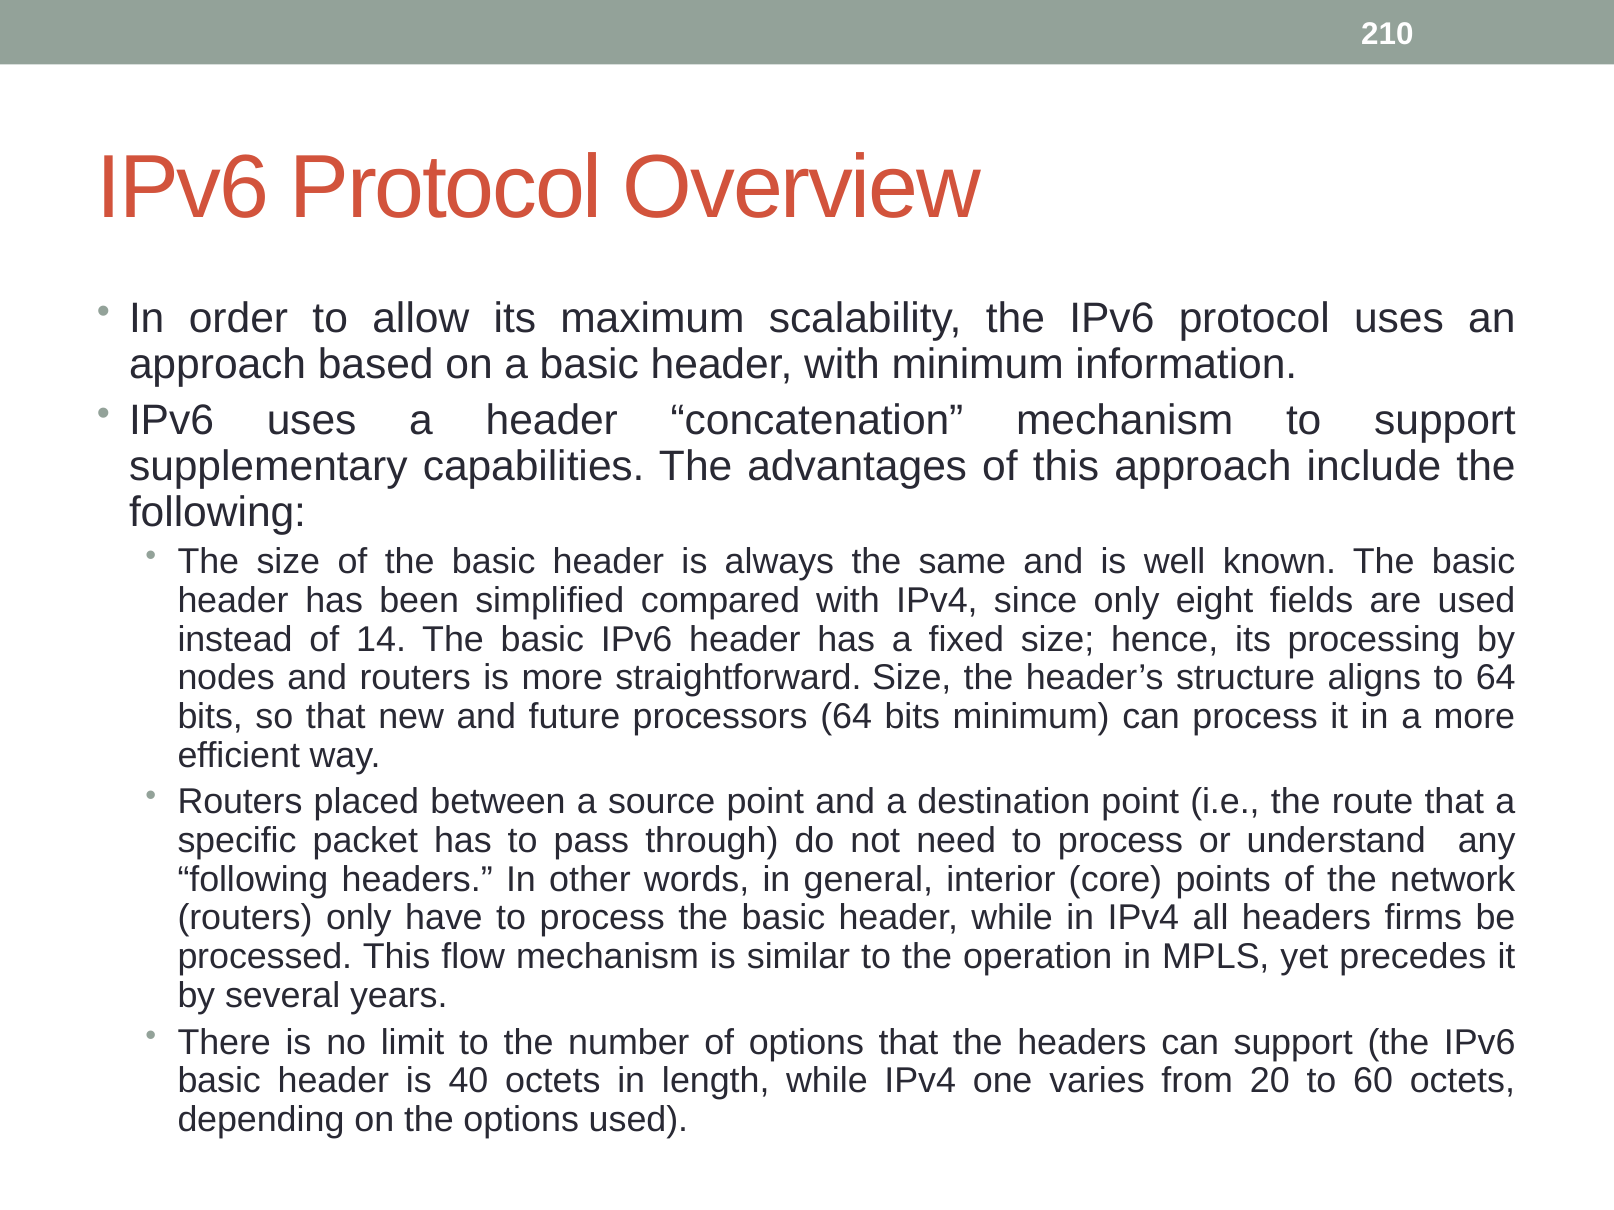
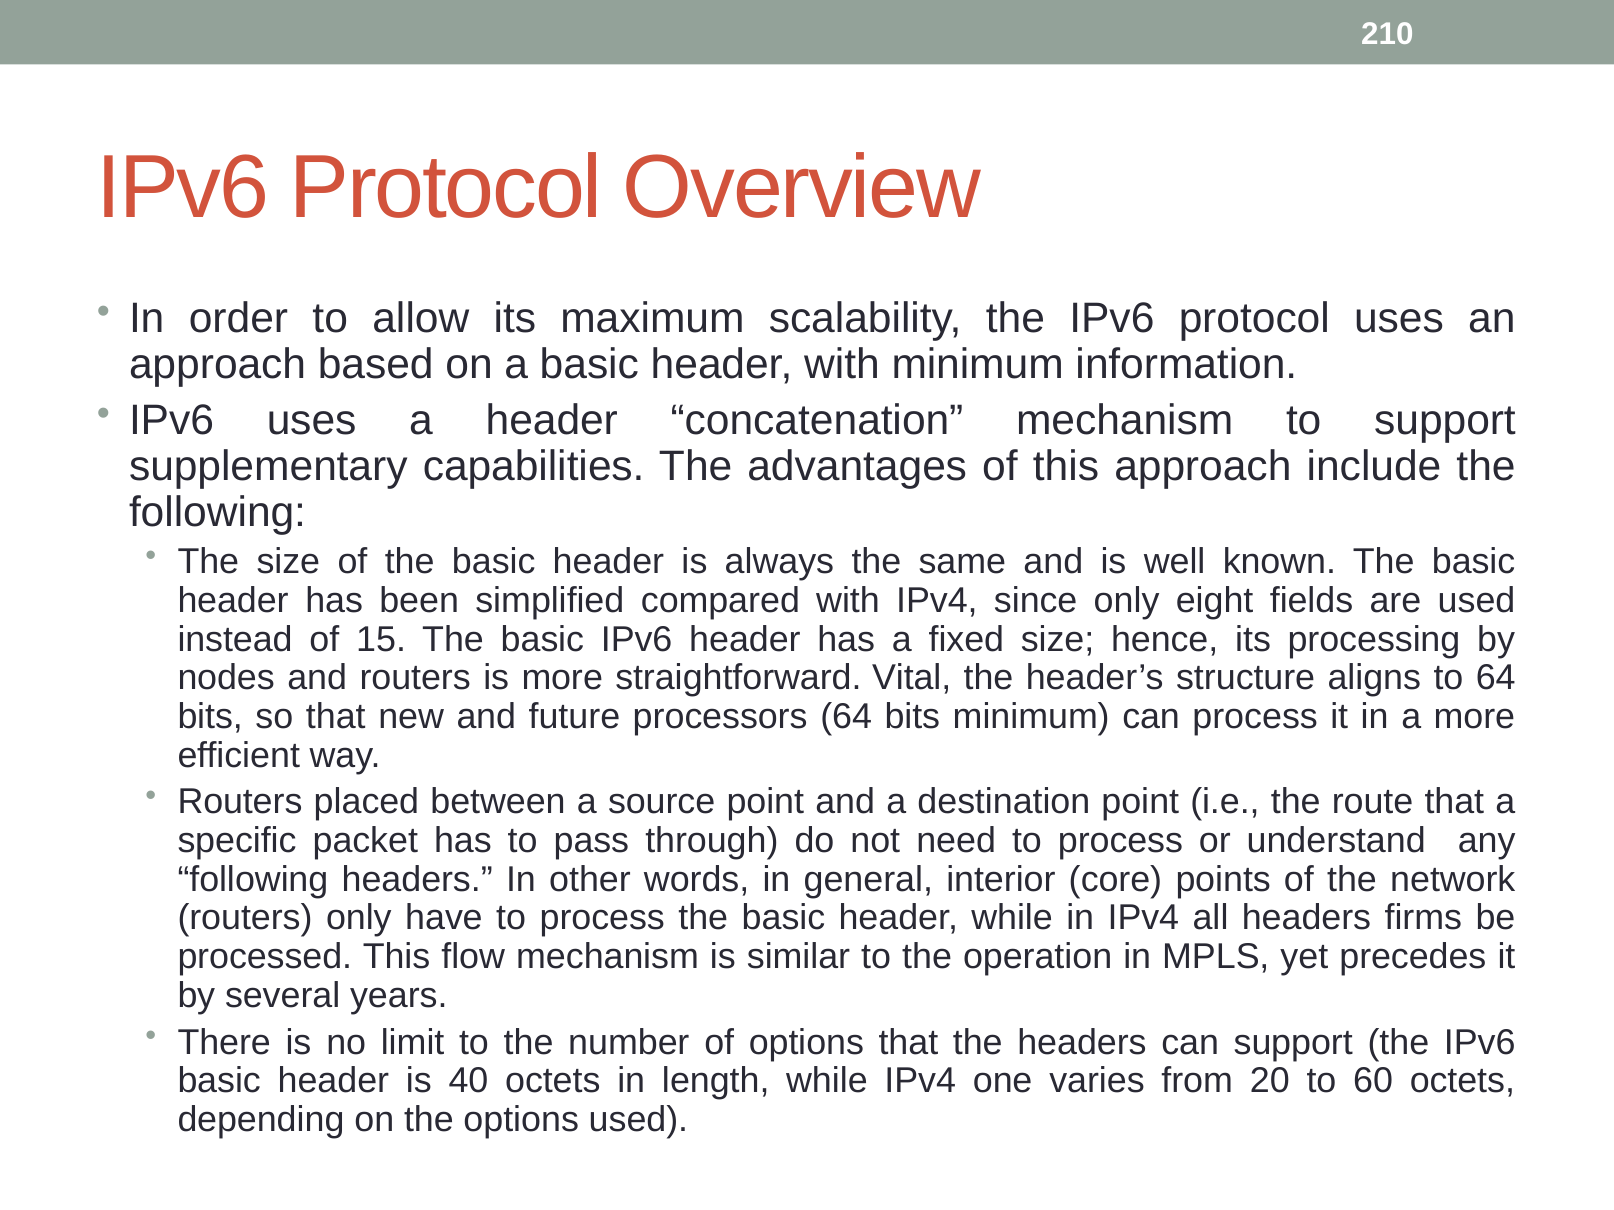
14: 14 -> 15
straightforward Size: Size -> Vital
